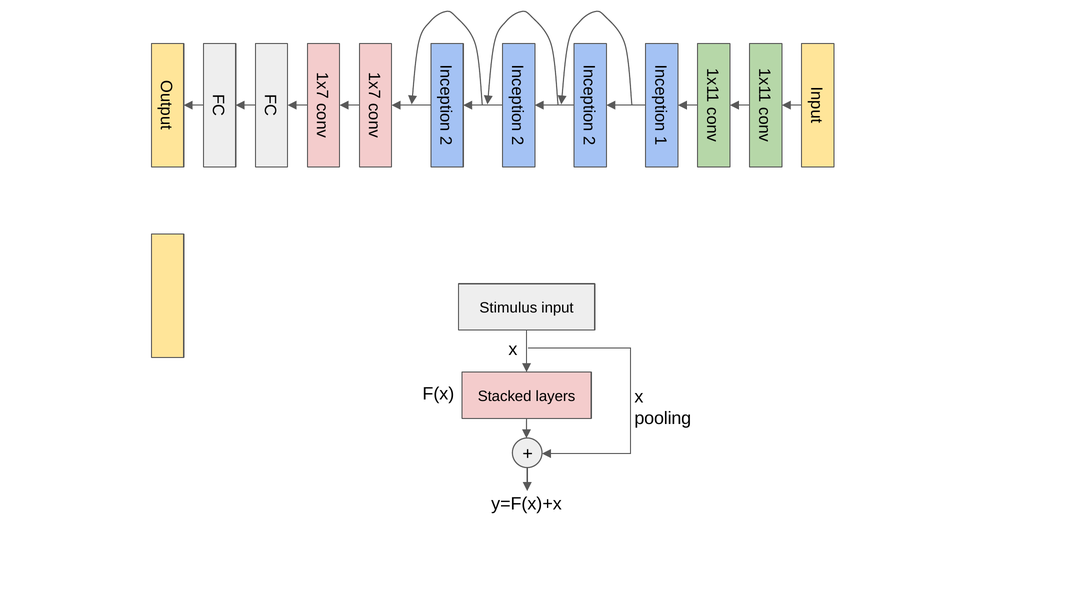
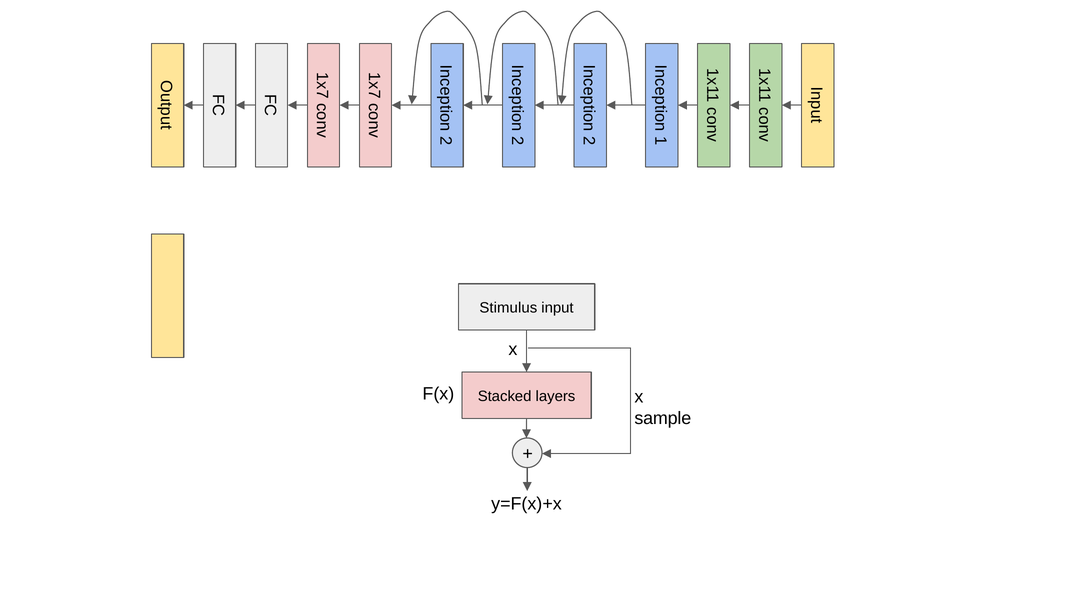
pooling: pooling -> sample
